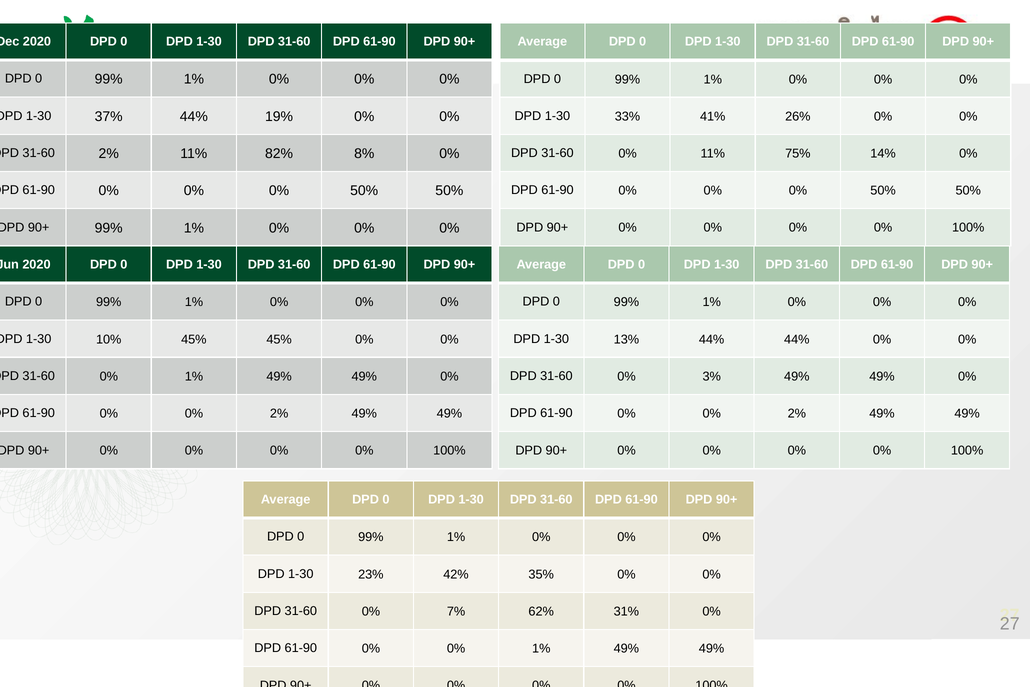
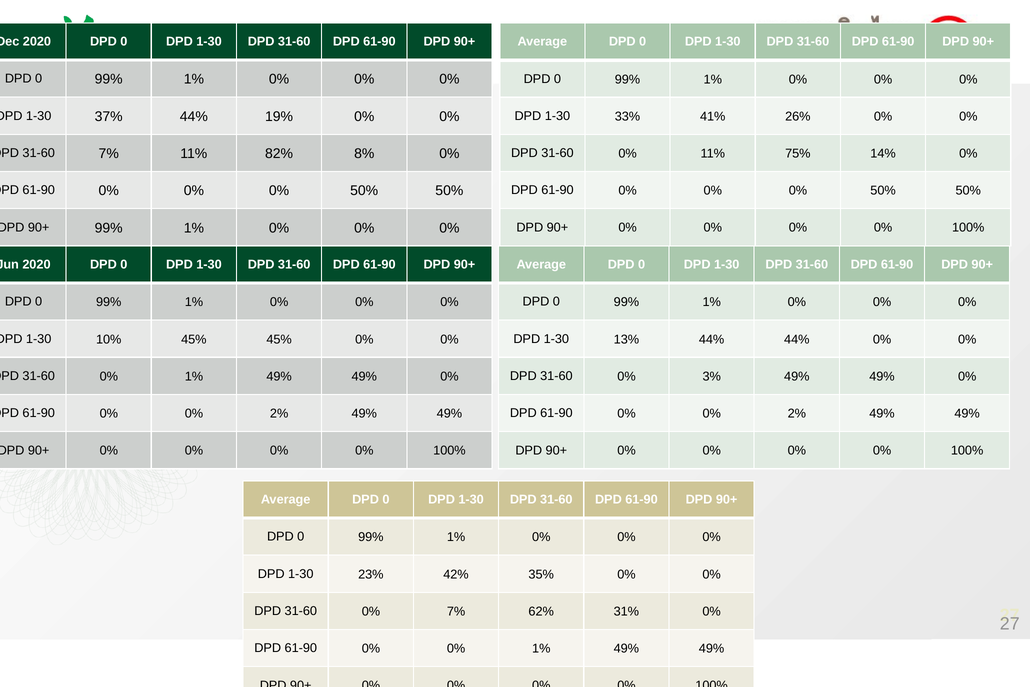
31-60 2%: 2% -> 7%
